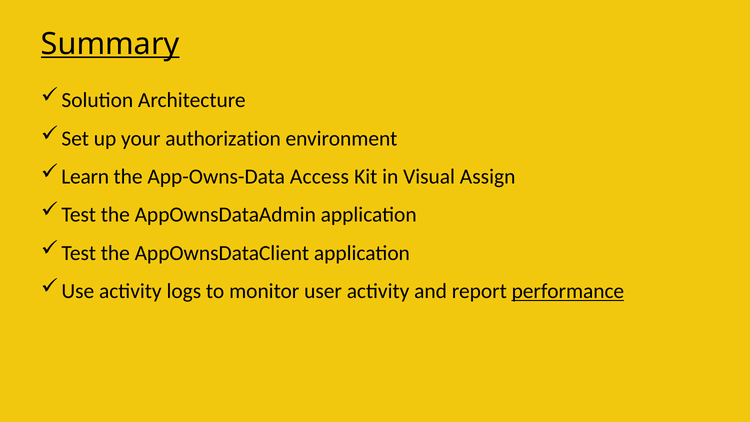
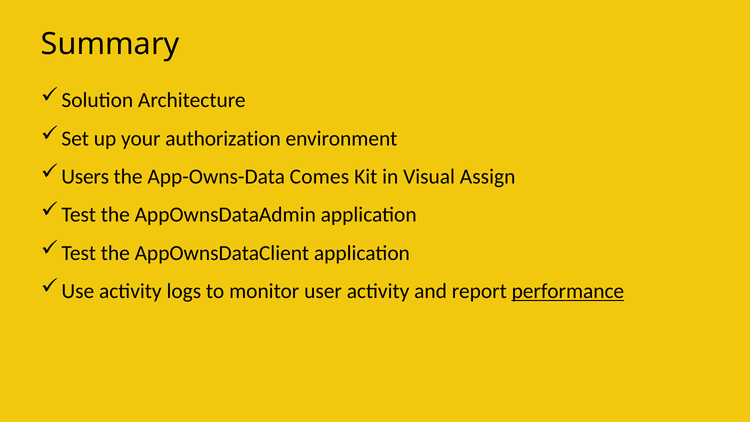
Summary underline: present -> none
Learn: Learn -> Users
Access: Access -> Comes
